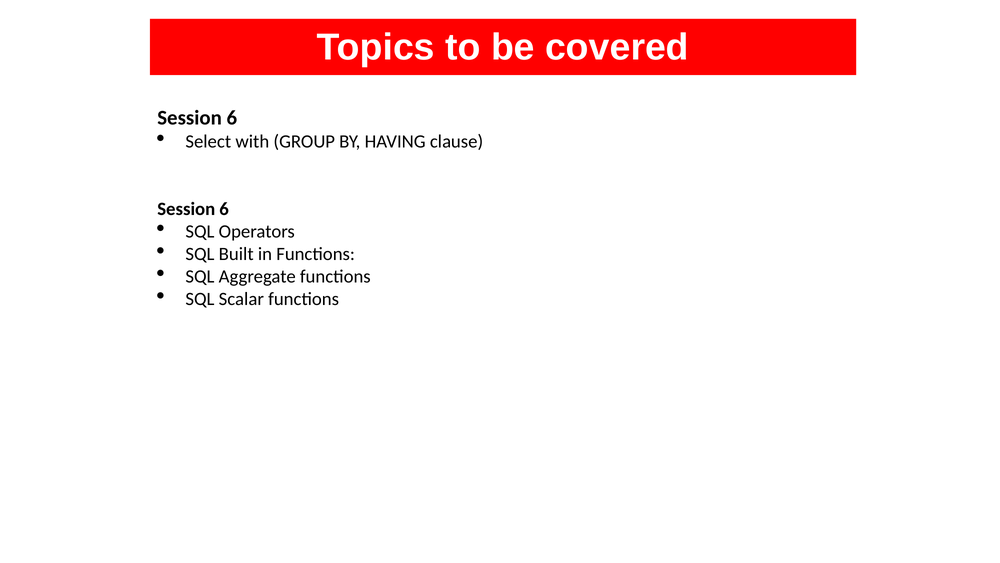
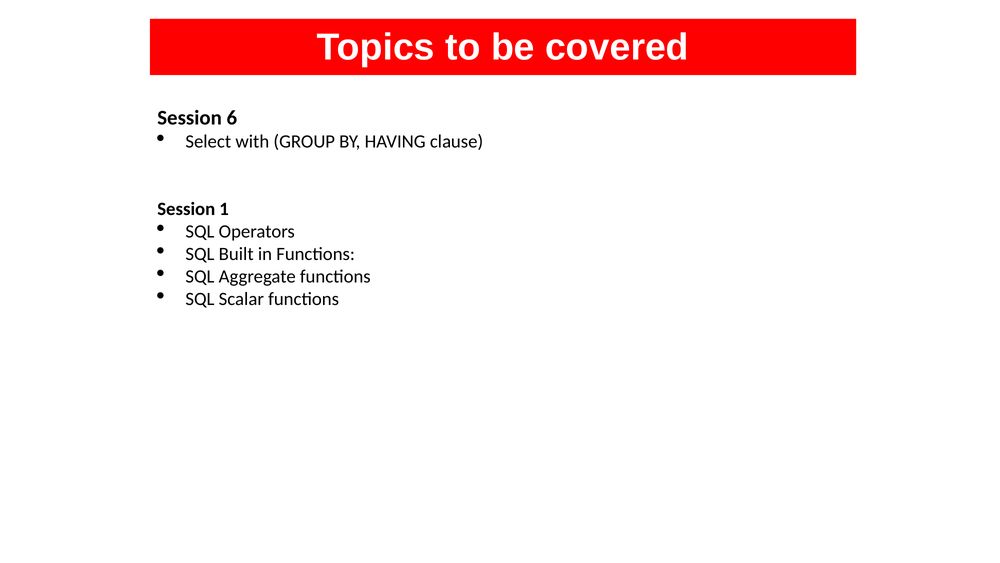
6 at (224, 209): 6 -> 1
